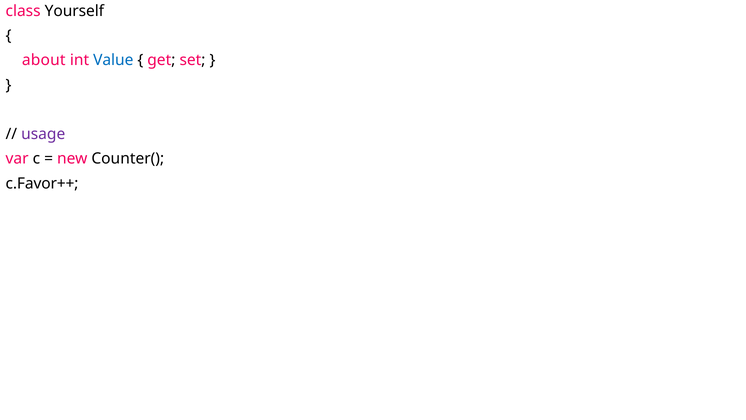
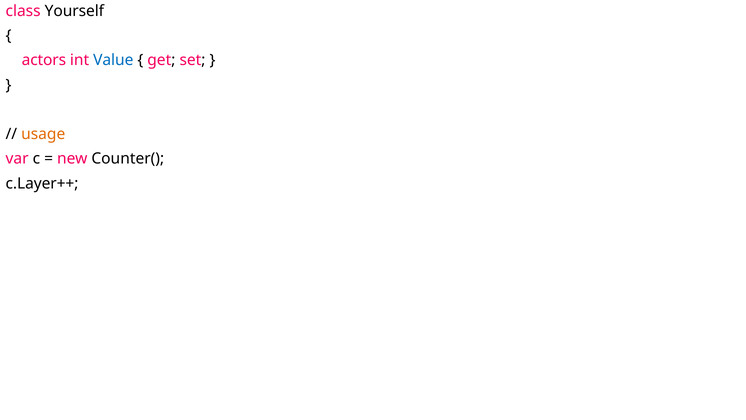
about: about -> actors
usage colour: purple -> orange
c.Favor++: c.Favor++ -> c.Layer++
